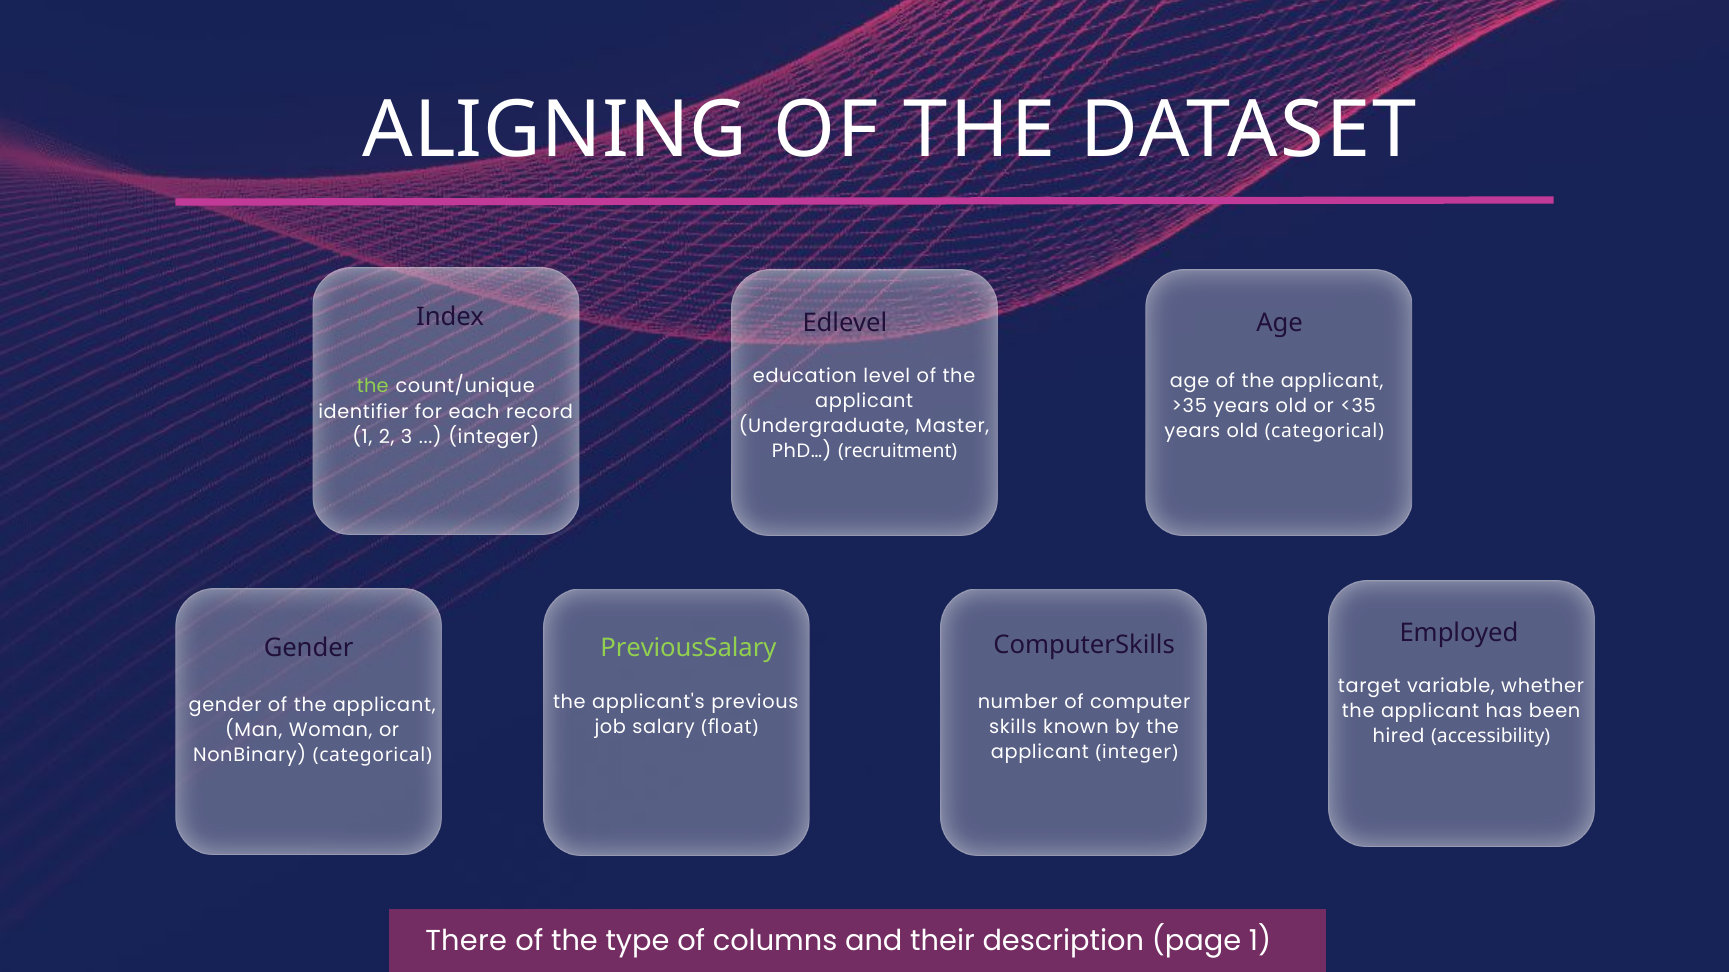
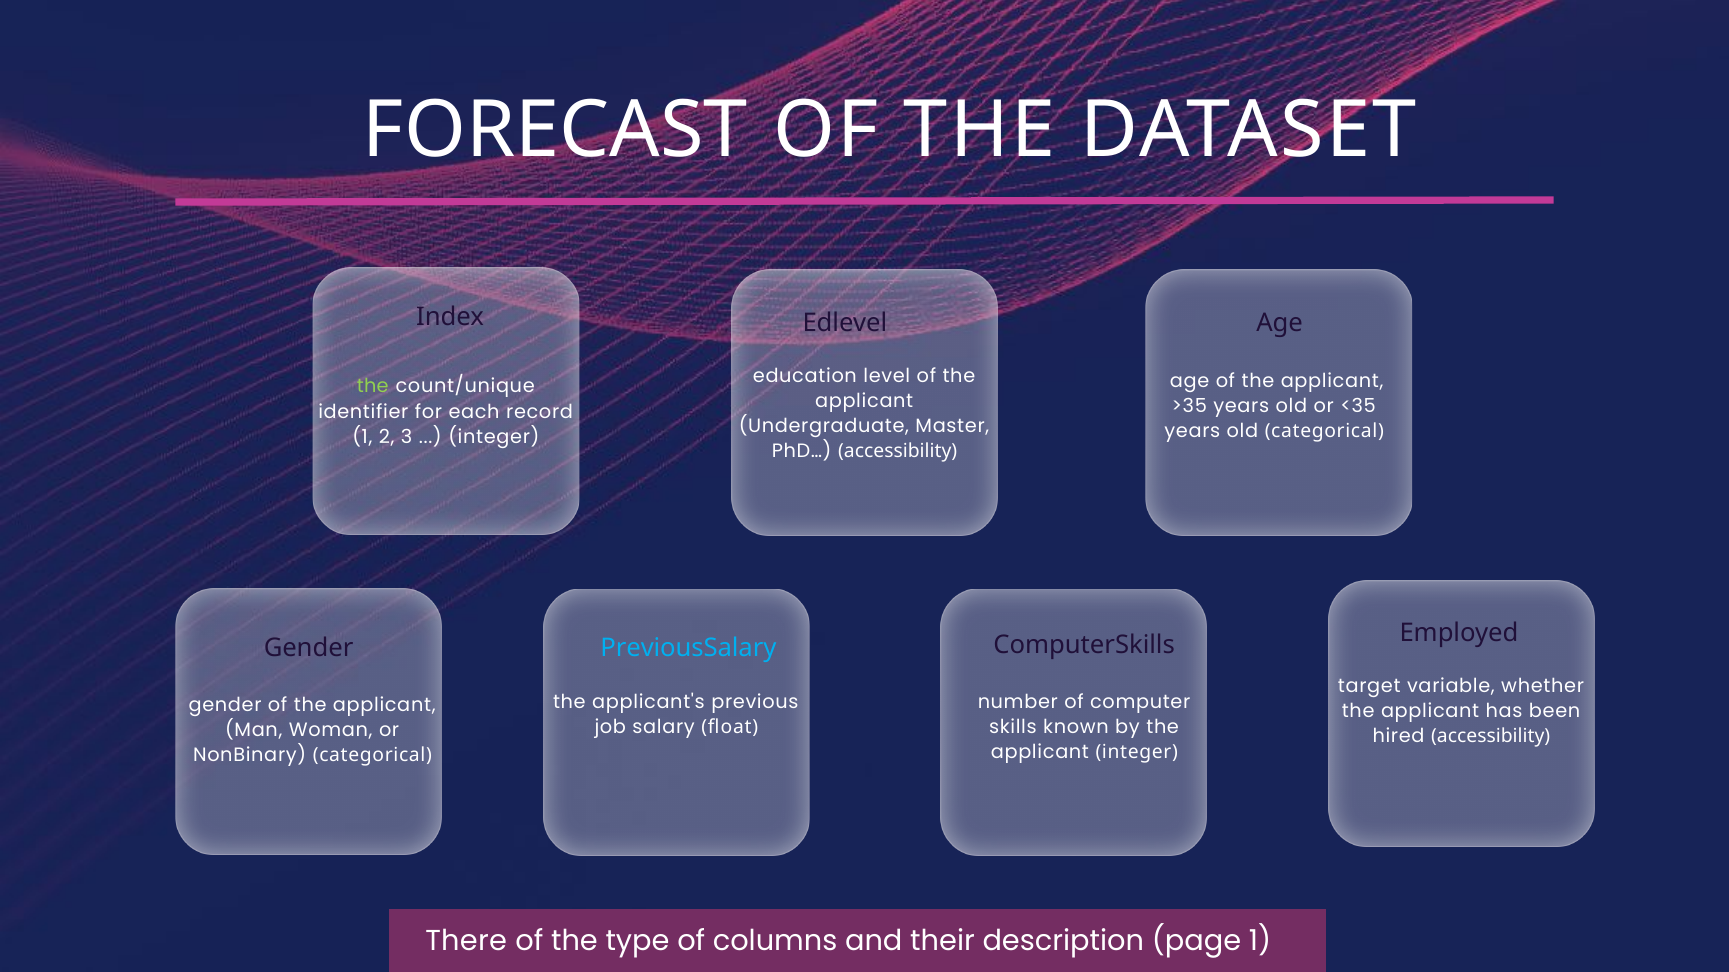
ALIGNING: ALIGNING -> FORECAST
PhD… recruitment: recruitment -> accessibility
PreviousSalary colour: light green -> light blue
